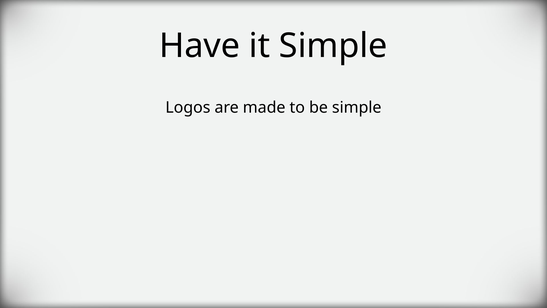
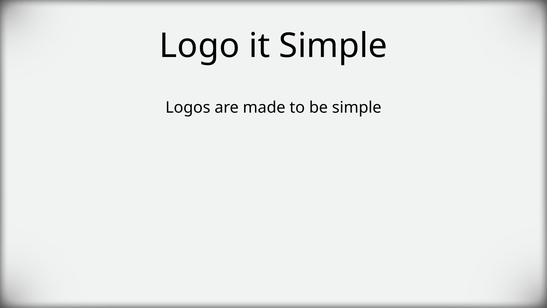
Have: Have -> Logo
